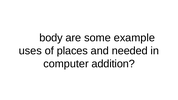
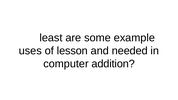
body: body -> least
places: places -> lesson
